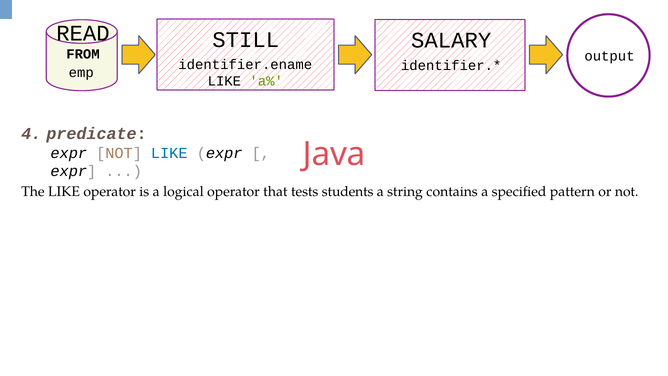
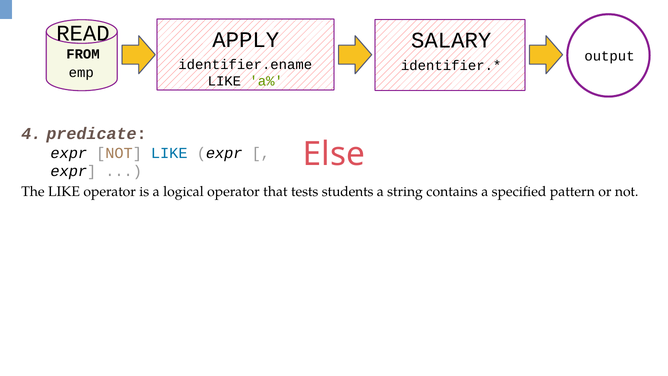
STILL: STILL -> APPLY
Java: Java -> Else
